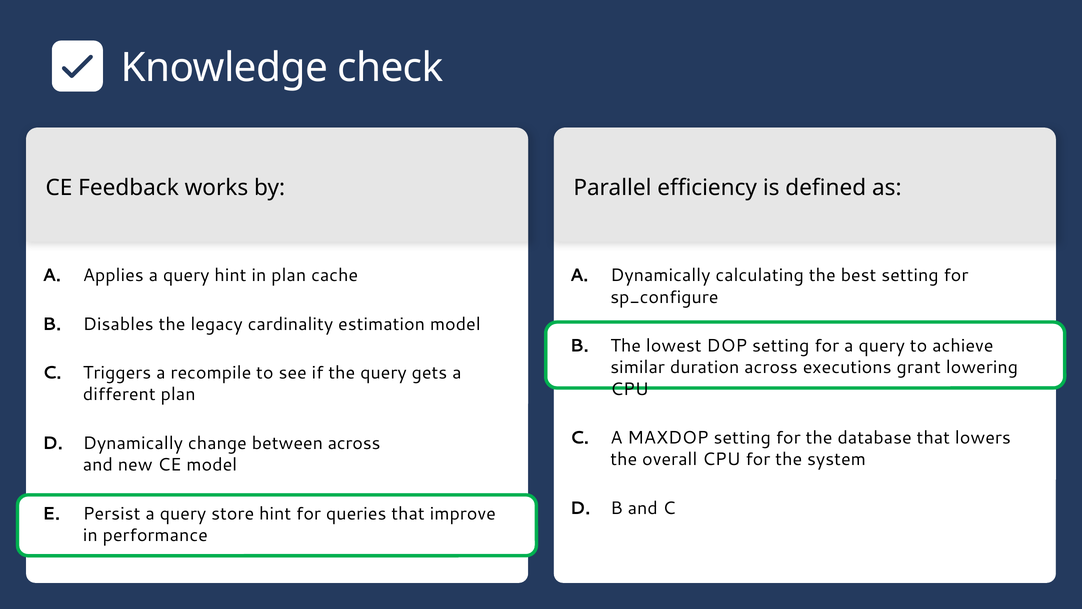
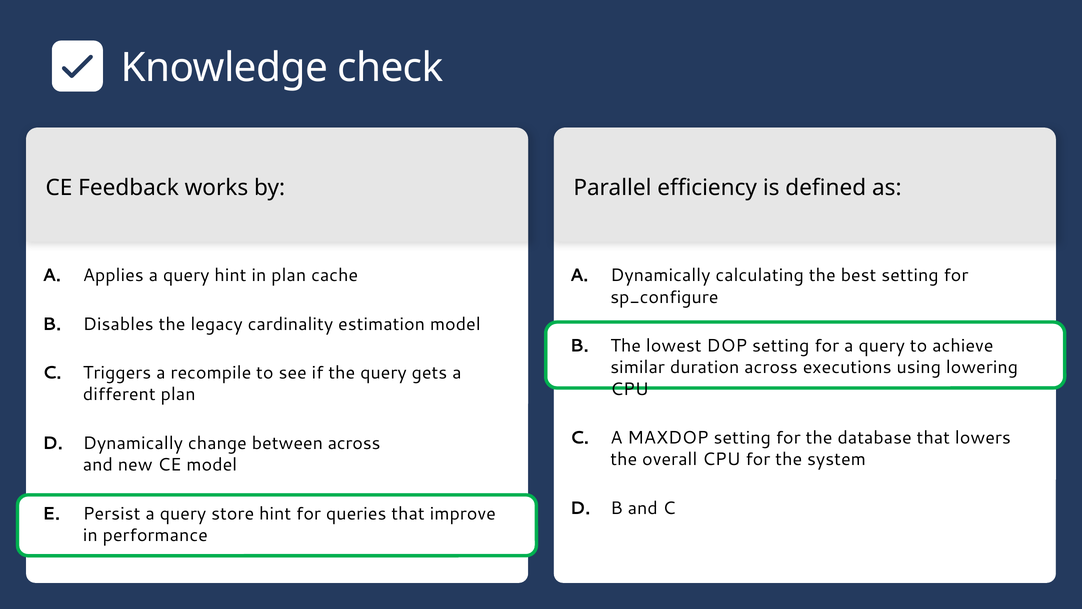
grant: grant -> using
